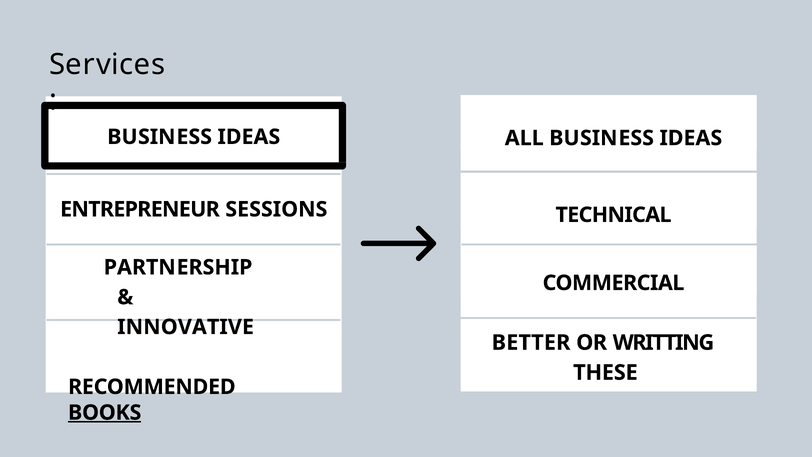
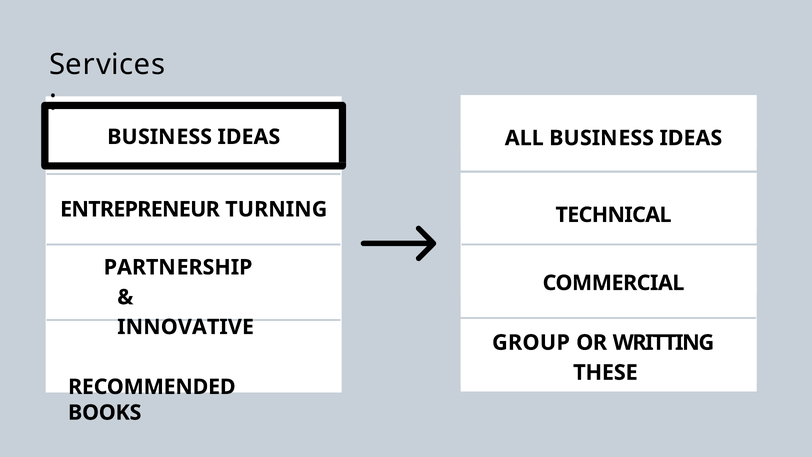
SESSIONS: SESSIONS -> TURNING
BETTER: BETTER -> GROUP
BOOKS underline: present -> none
